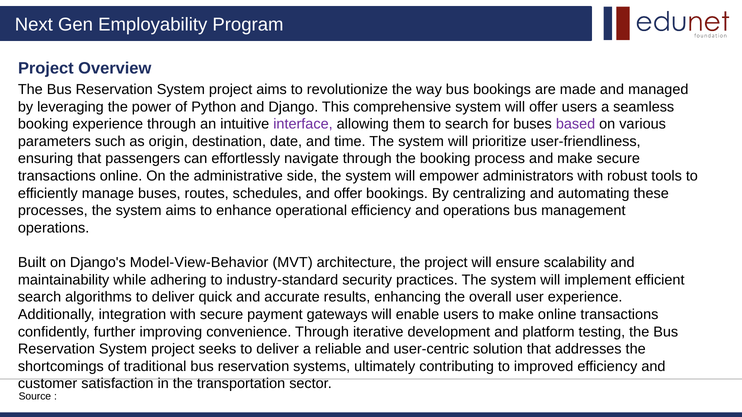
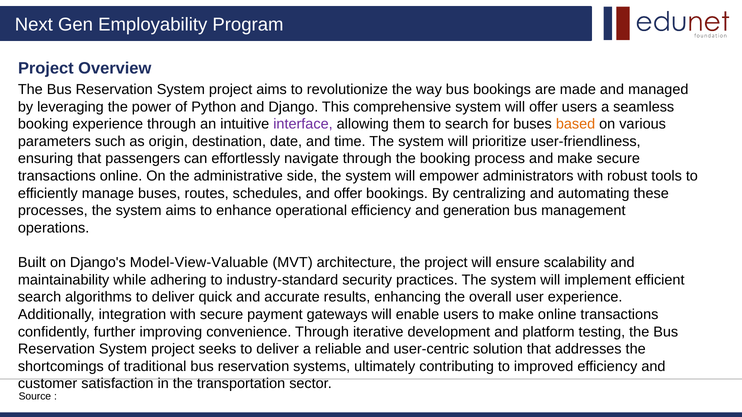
based colour: purple -> orange
and operations: operations -> generation
Model-View-Behavior: Model-View-Behavior -> Model-View-Valuable
